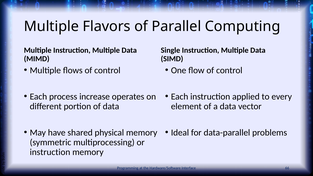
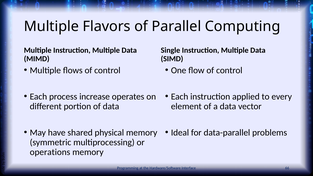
instruction at (50, 152): instruction -> operations
